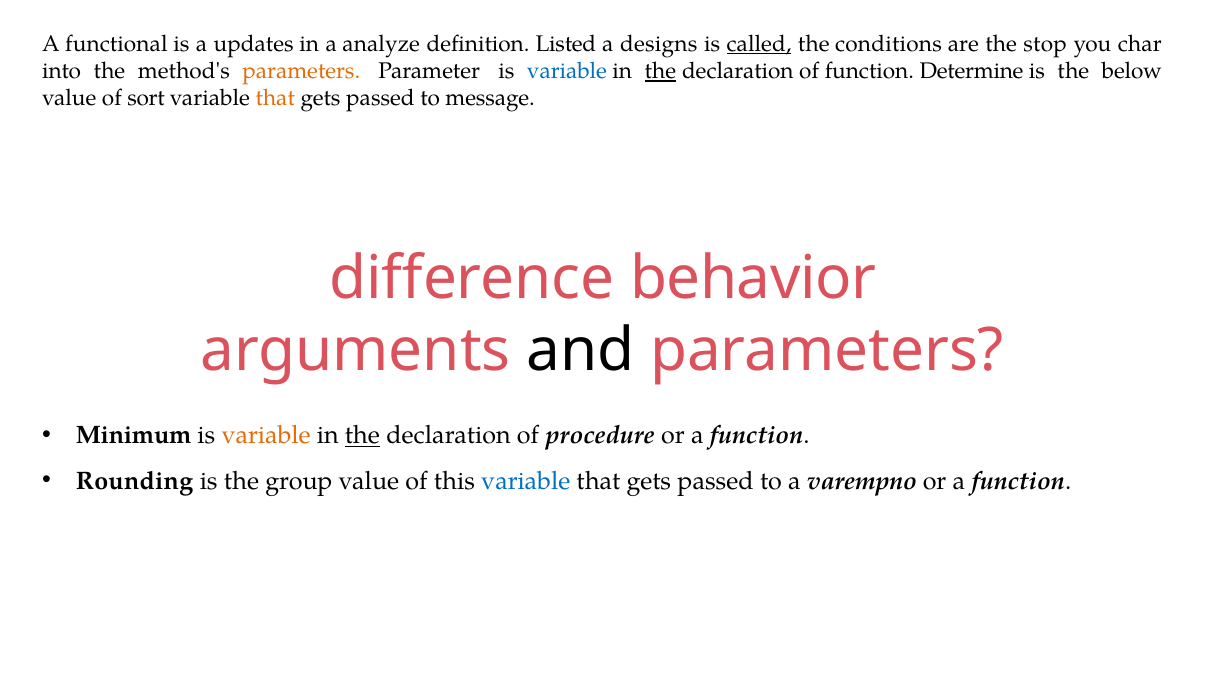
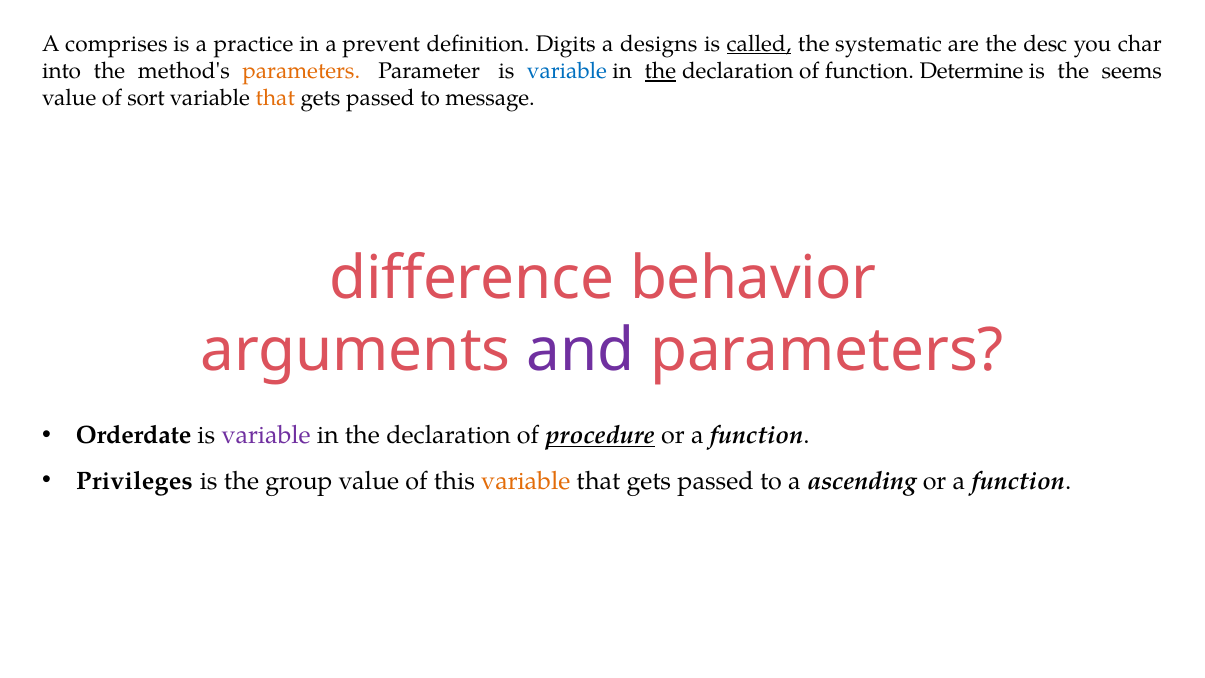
functional: functional -> comprises
updates: updates -> practice
analyze: analyze -> prevent
Listed: Listed -> Digits
conditions: conditions -> systematic
stop: stop -> desc
below: below -> seems
and colour: black -> purple
Minimum: Minimum -> Orderdate
variable at (266, 435) colour: orange -> purple
the at (362, 435) underline: present -> none
procedure underline: none -> present
Rounding: Rounding -> Privileges
variable at (526, 481) colour: blue -> orange
varempno: varempno -> ascending
